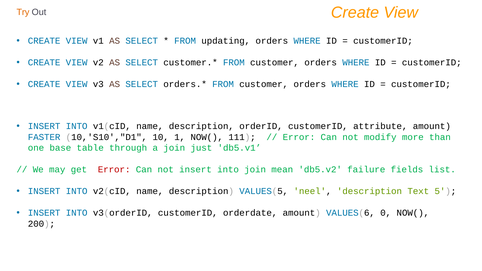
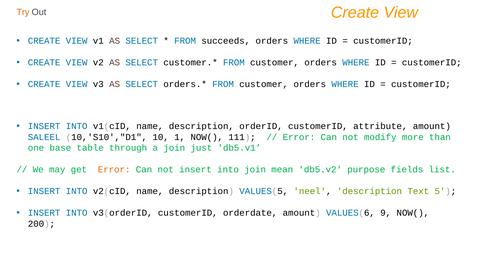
updating: updating -> succeeds
FASTER: FASTER -> SALEEL
Error at (114, 170) colour: red -> orange
failure: failure -> purpose
0: 0 -> 9
